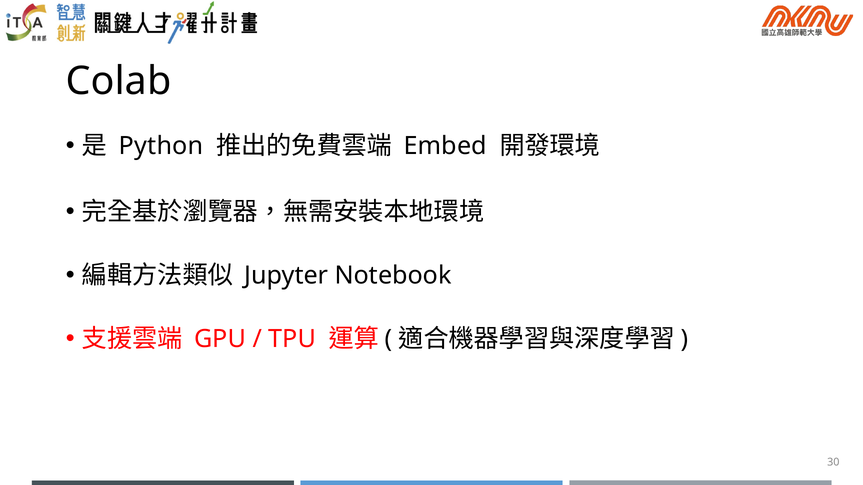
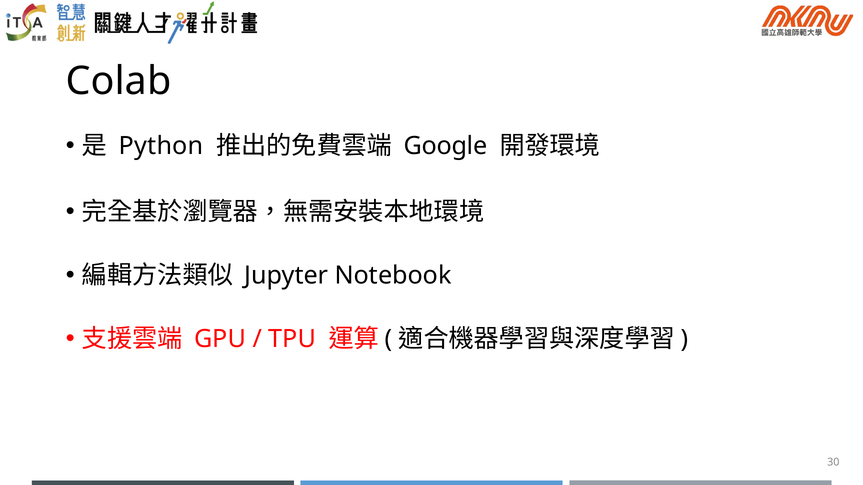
Embed: Embed -> Google
